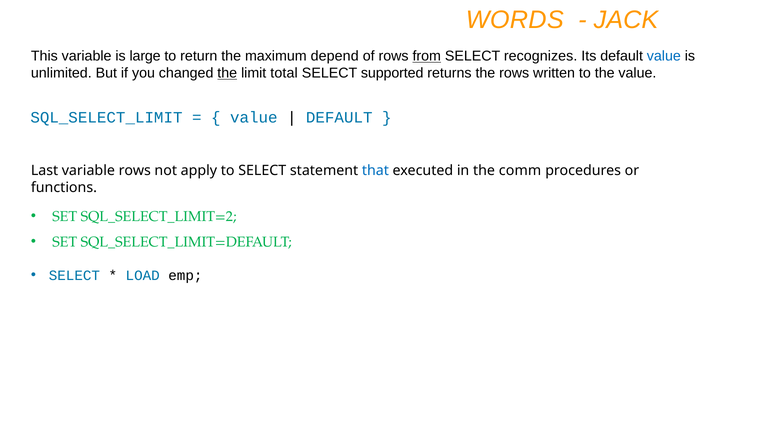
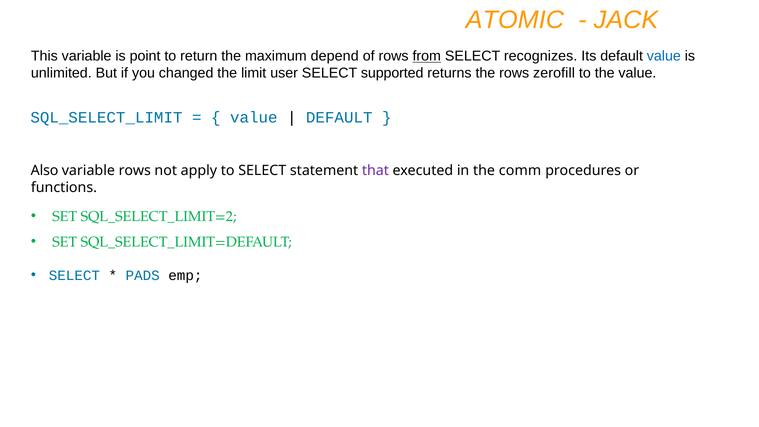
WORDS: WORDS -> ATOMIC
large: large -> point
the at (227, 73) underline: present -> none
total: total -> user
written: written -> zerofill
Last: Last -> Also
that colour: blue -> purple
LOAD: LOAD -> PADS
